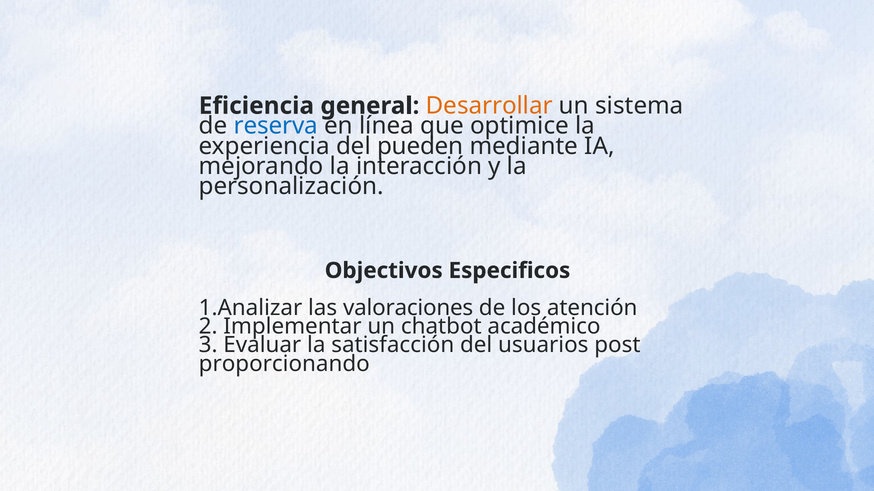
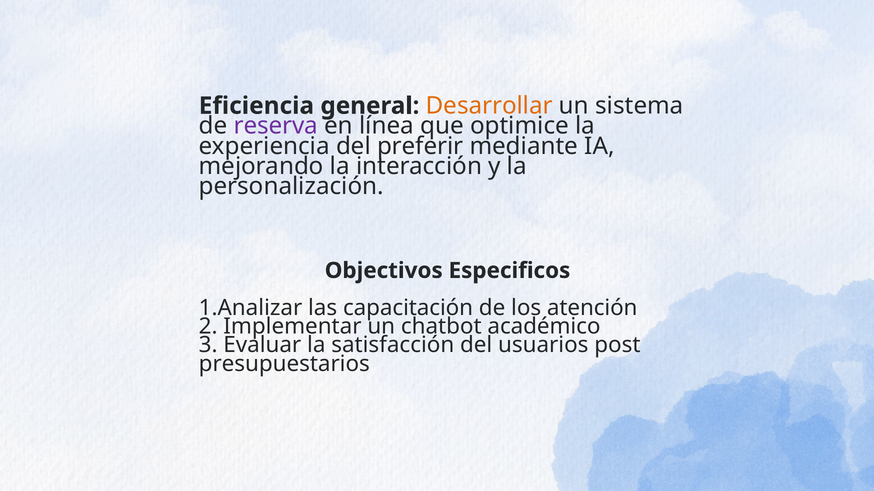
reserva colour: blue -> purple
pueden: pueden -> preferir
valoraciones: valoraciones -> capacitación
proporcionando: proporcionando -> presupuestarios
